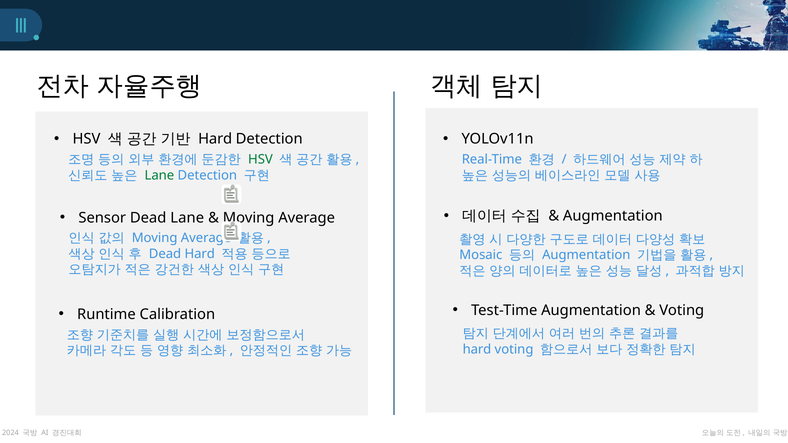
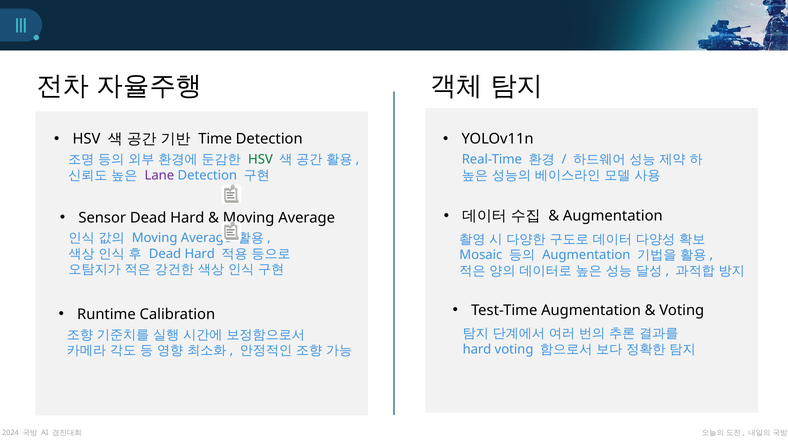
Hard at (215, 139): Hard -> Time
Lane at (159, 175) colour: green -> purple
Sensor Dead Lane: Lane -> Hard
